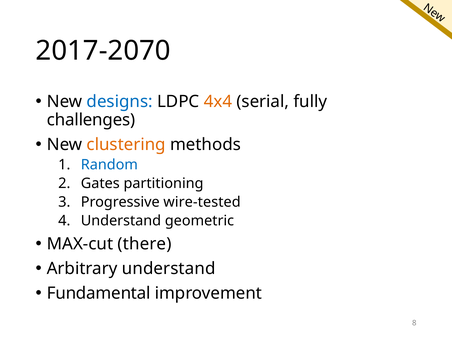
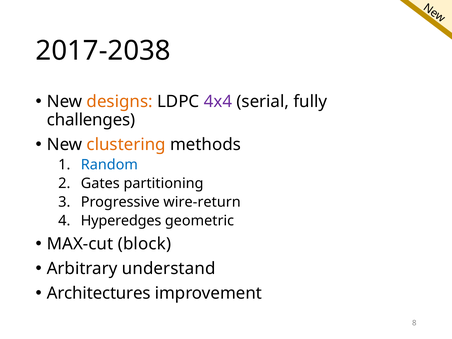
2017-2070: 2017-2070 -> 2017-2038
designs colour: blue -> orange
4x4 colour: orange -> purple
wire-tested: wire-tested -> wire-return
Understand at (121, 221): Understand -> Hyperedges
there: there -> block
Fundamental: Fundamental -> Architectures
